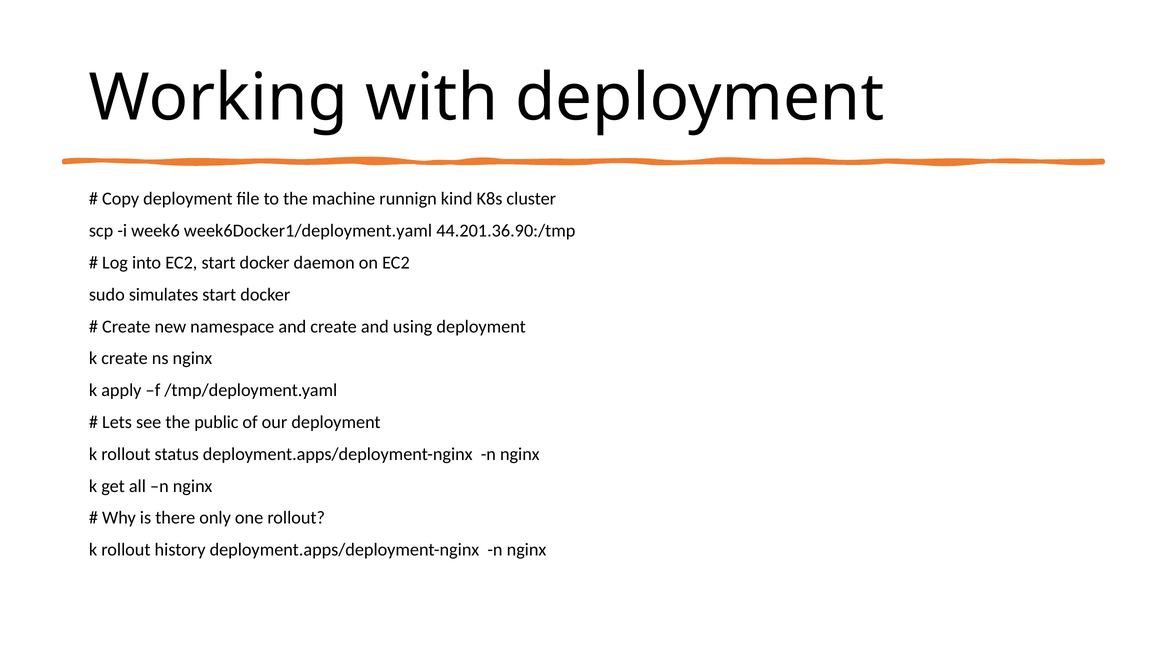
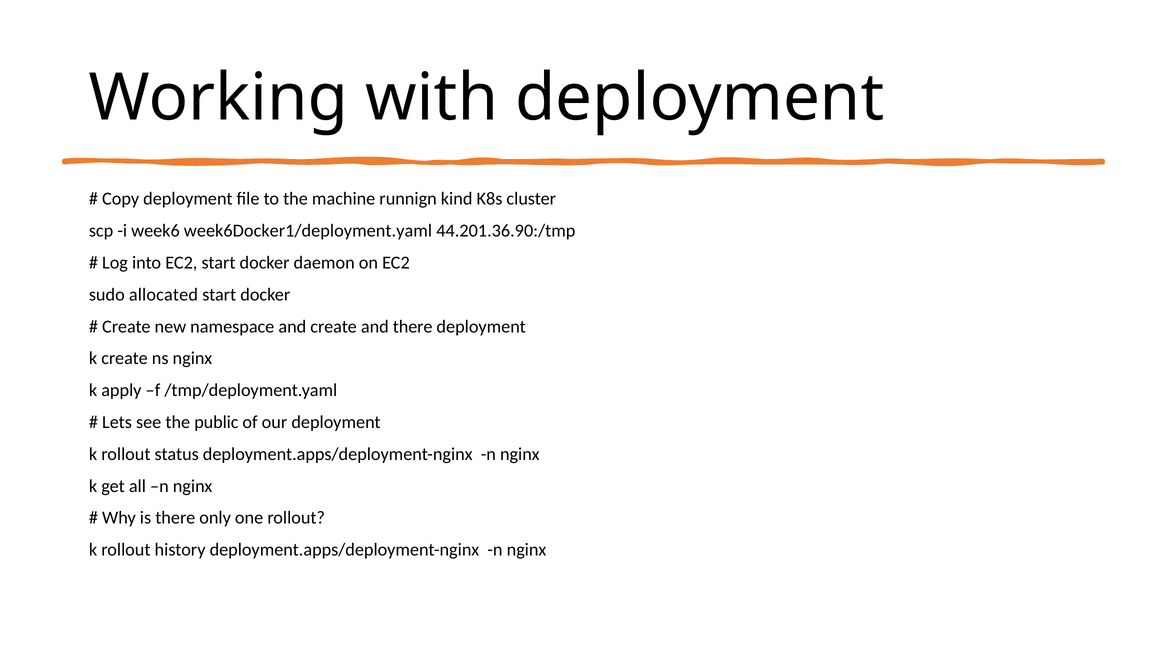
simulates: simulates -> allocated
and using: using -> there
